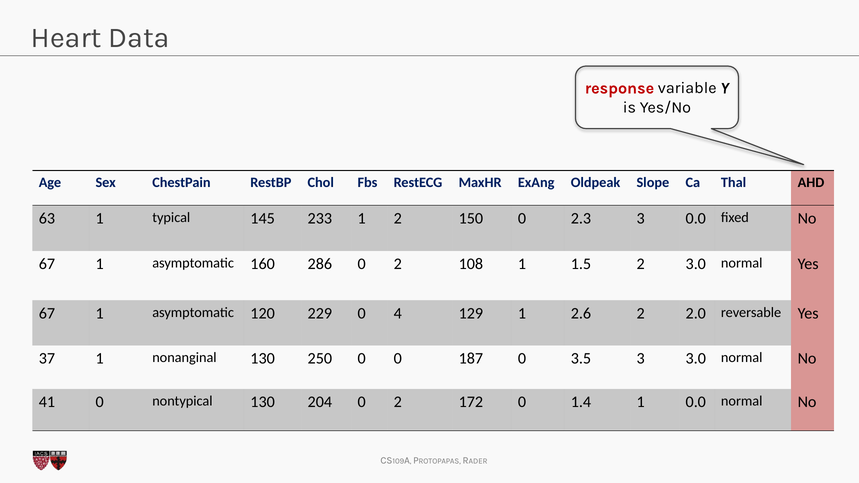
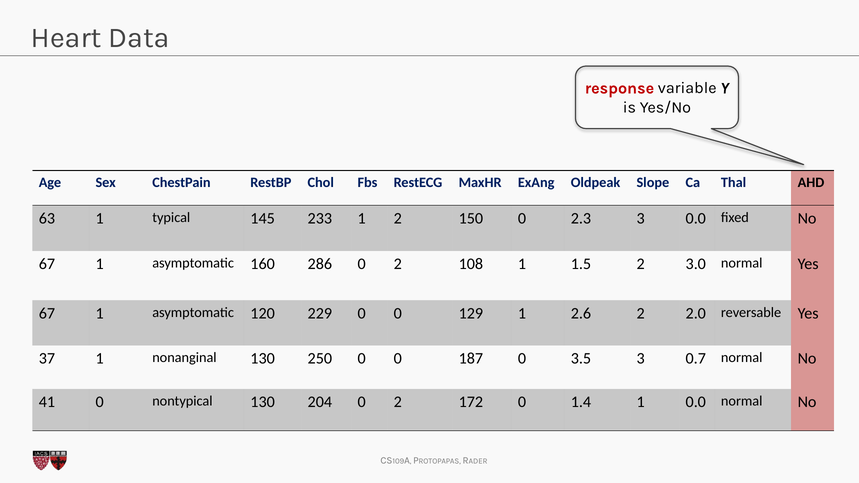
229 0 4: 4 -> 0
3 3.0: 3.0 -> 0.7
